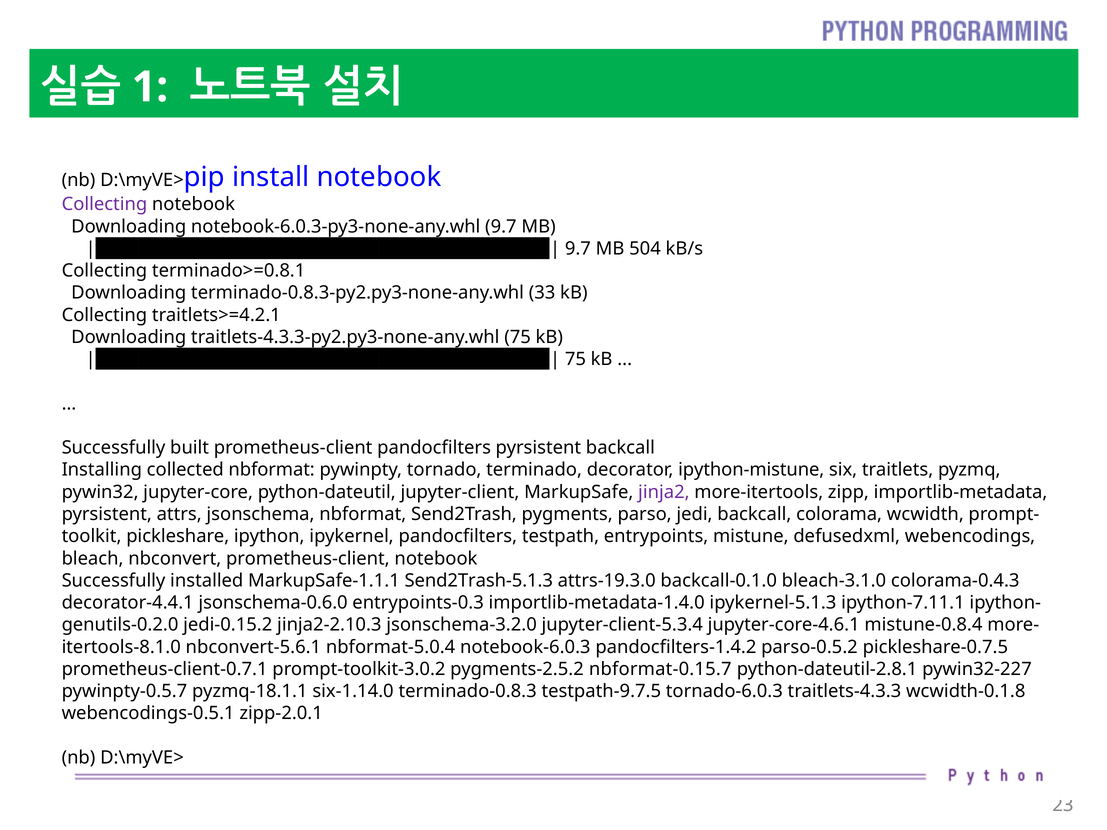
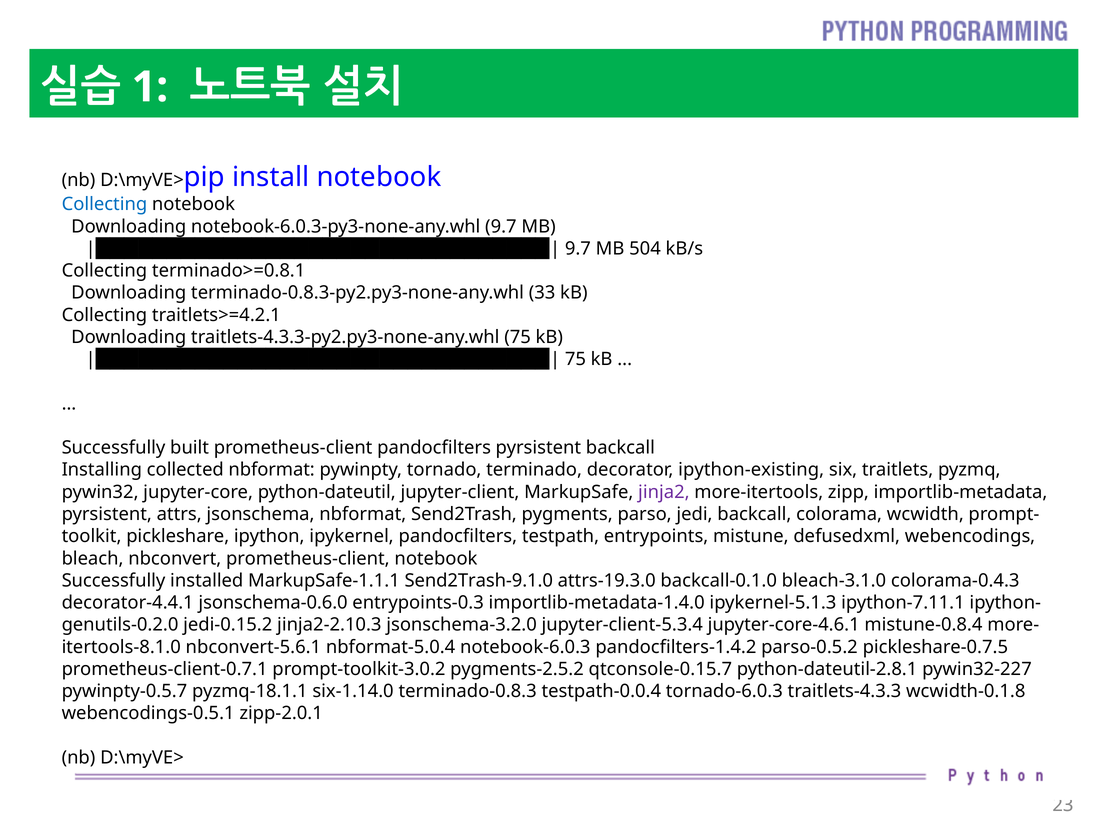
Collecting at (104, 204) colour: purple -> blue
ipython-mistune: ipython-mistune -> ipython-existing
Send2Trash-5.1.3: Send2Trash-5.1.3 -> Send2Trash-9.1.0
nbformat-0.15.7: nbformat-0.15.7 -> qtconsole-0.15.7
testpath-9.7.5: testpath-9.7.5 -> testpath-0.0.4
